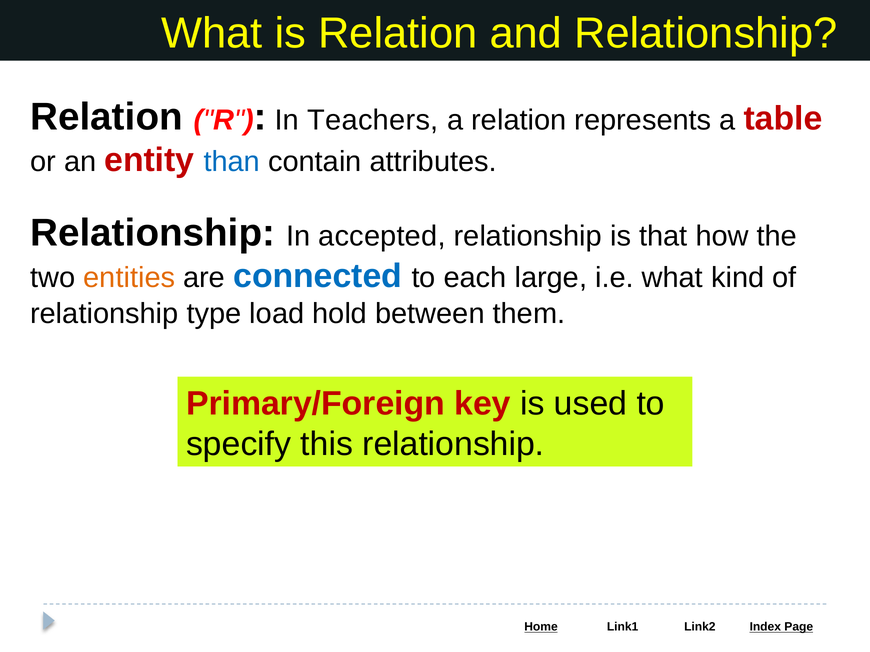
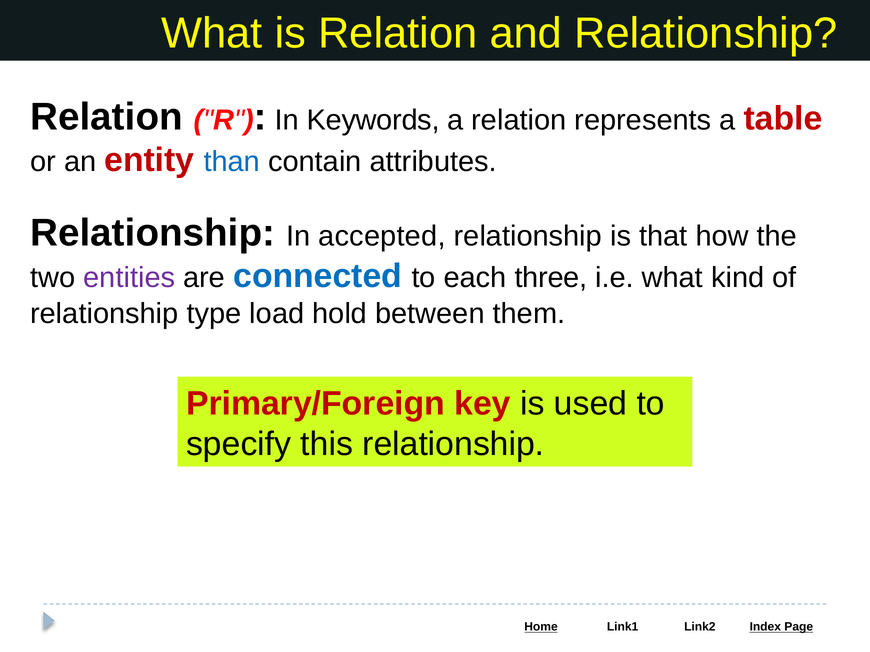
Teachers: Teachers -> Keywords
entities colour: orange -> purple
large: large -> three
